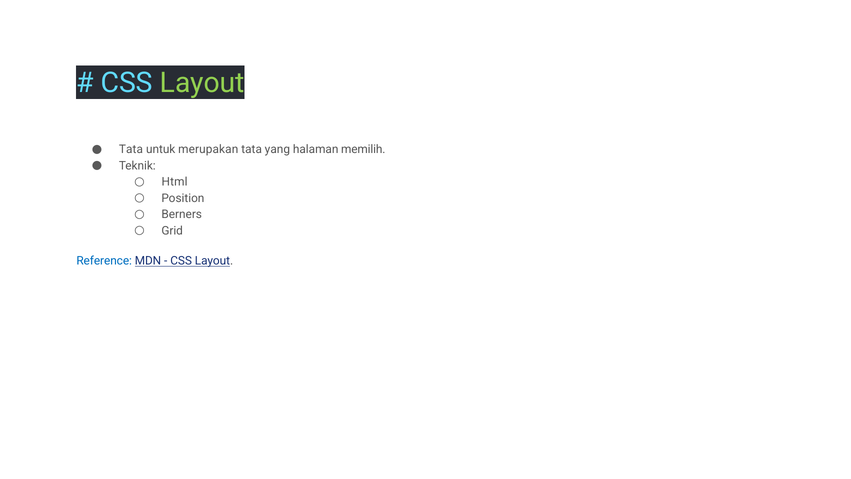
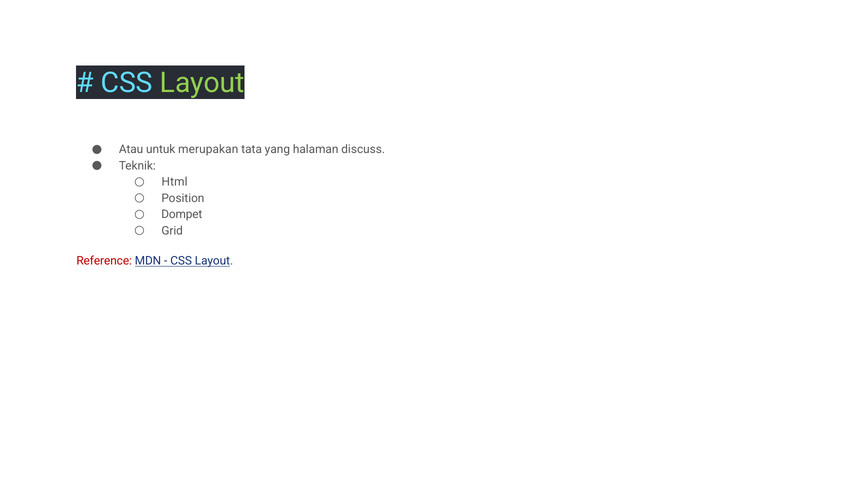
Tata at (131, 149): Tata -> Atau
memilih: memilih -> discuss
Berners: Berners -> Dompet
Reference colour: blue -> red
